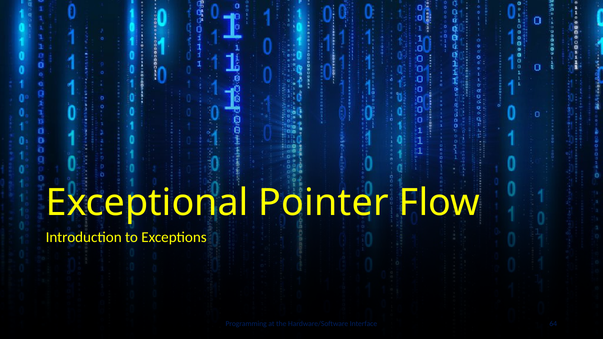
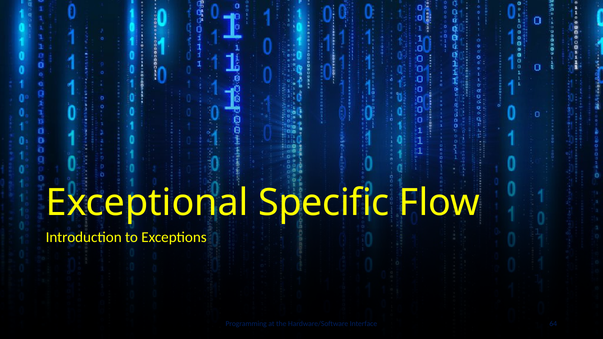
Pointer: Pointer -> Specific
